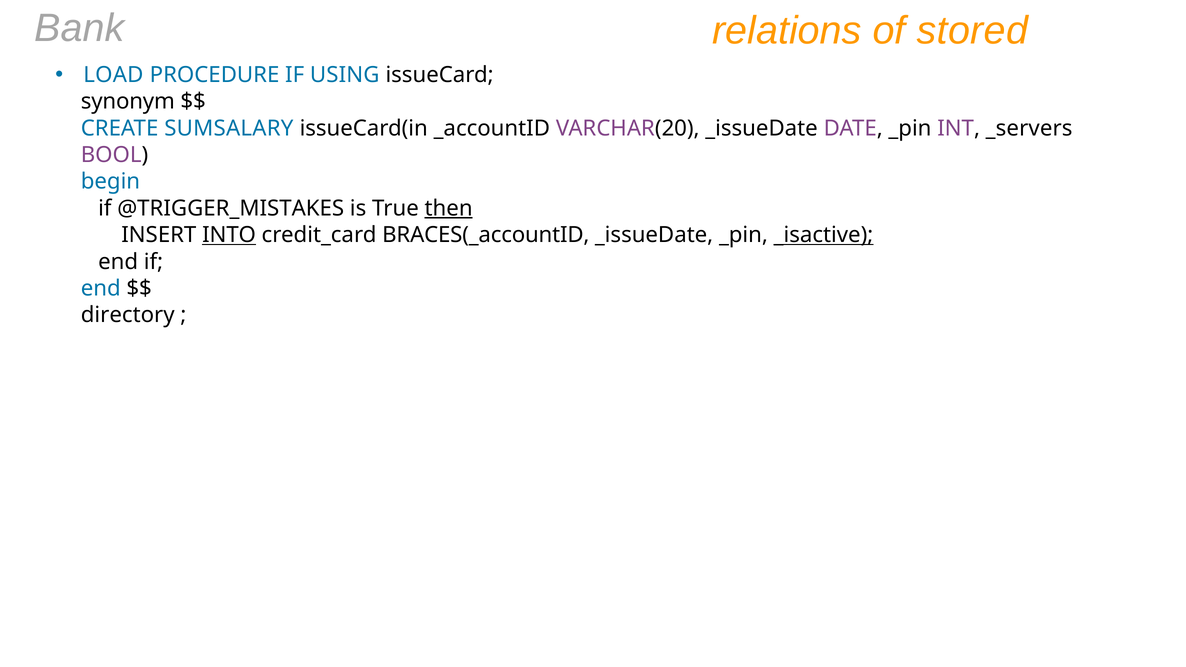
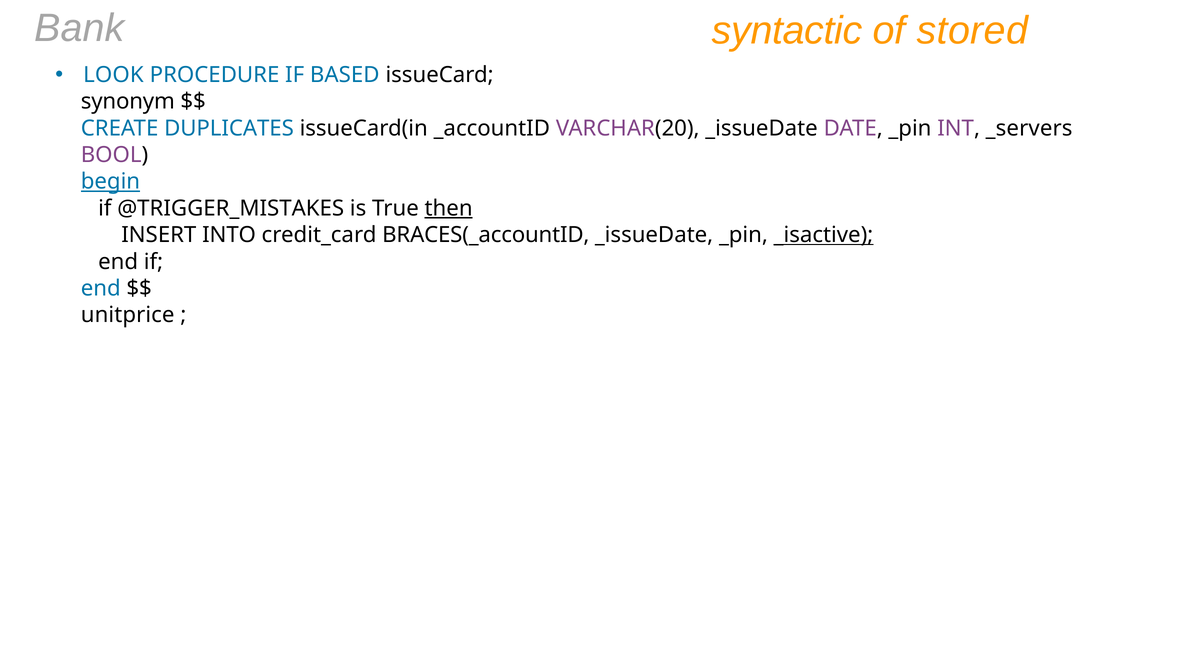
relations: relations -> syntactic
LOAD: LOAD -> LOOK
USING: USING -> BASED
SUMSALARY: SUMSALARY -> DUPLICATES
begin underline: none -> present
INTO underline: present -> none
directory: directory -> unitprice
